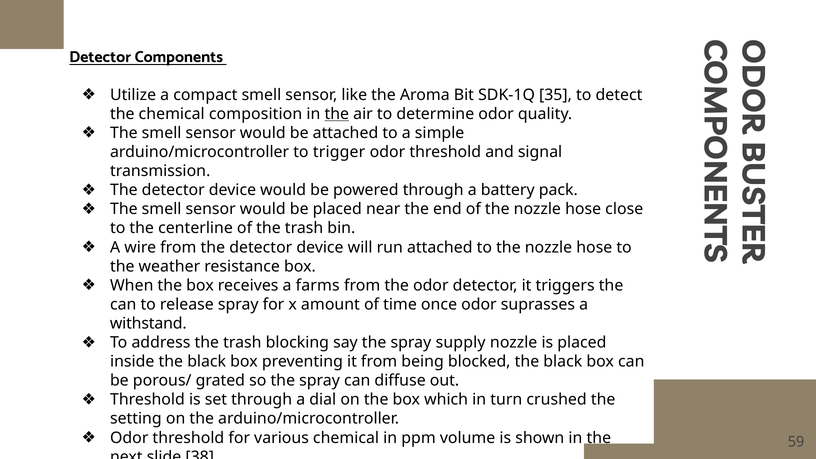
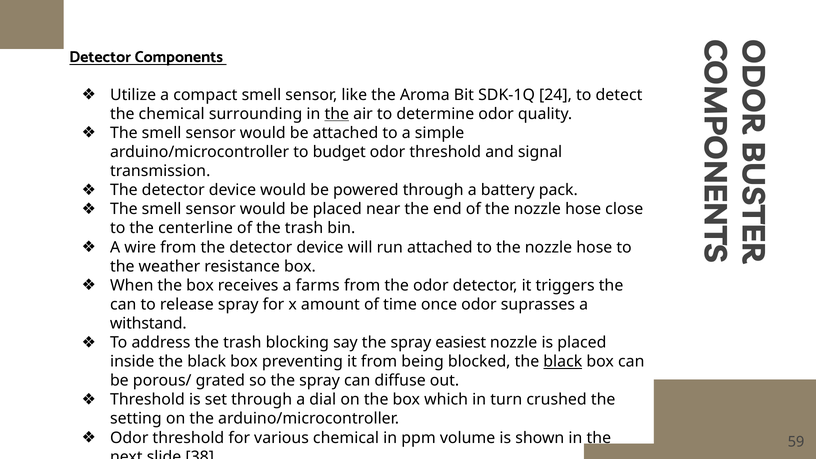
35: 35 -> 24
composition: composition -> surrounding
to trigger: trigger -> budget
supply: supply -> easiest
black at (563, 362) underline: none -> present
